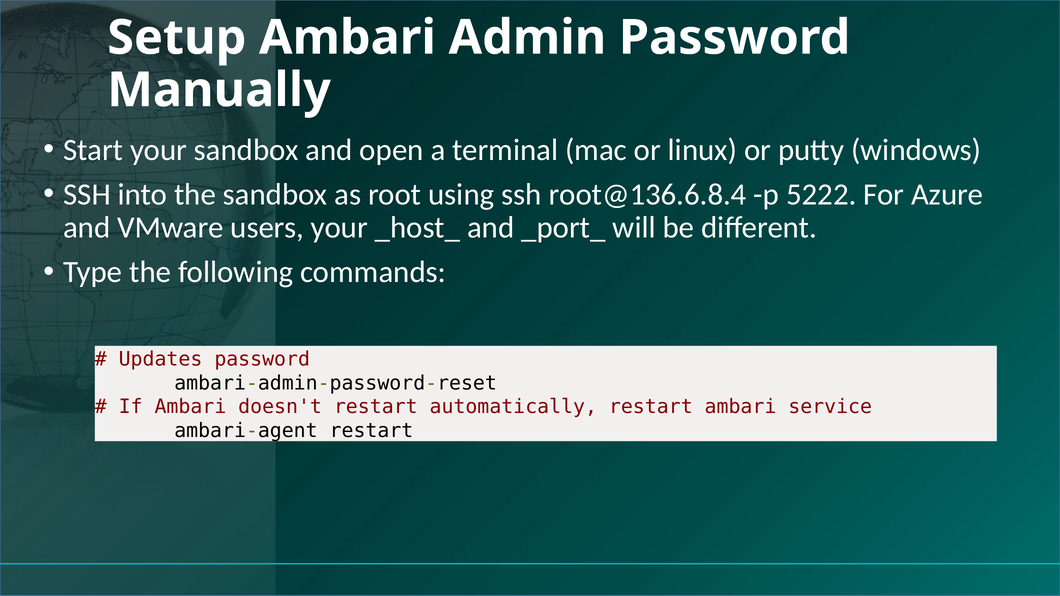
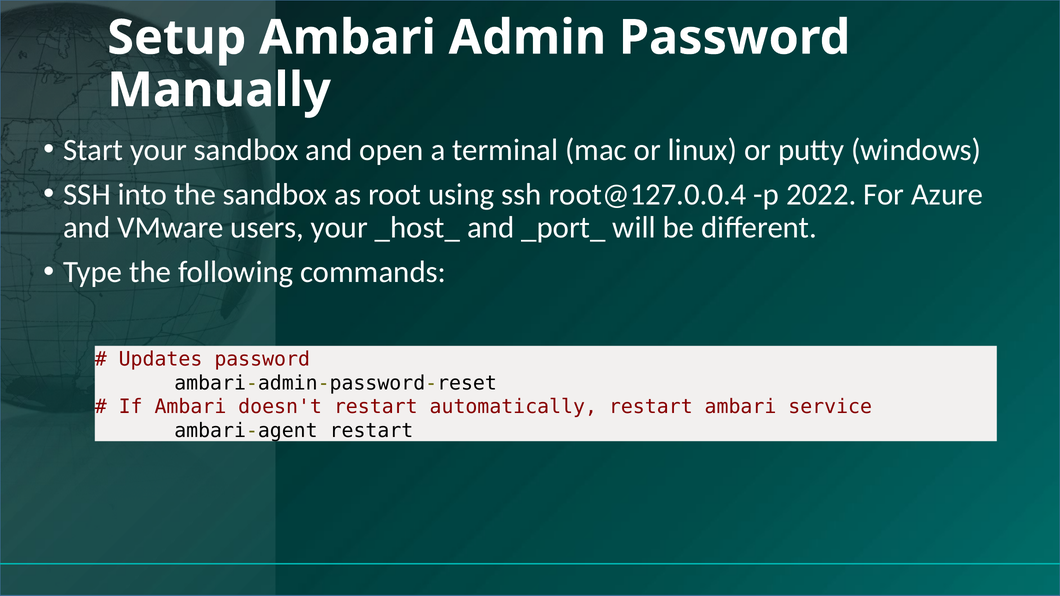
root@136.6.8.4: root@136.6.8.4 -> root@127.0.0.4
5222: 5222 -> 2022
